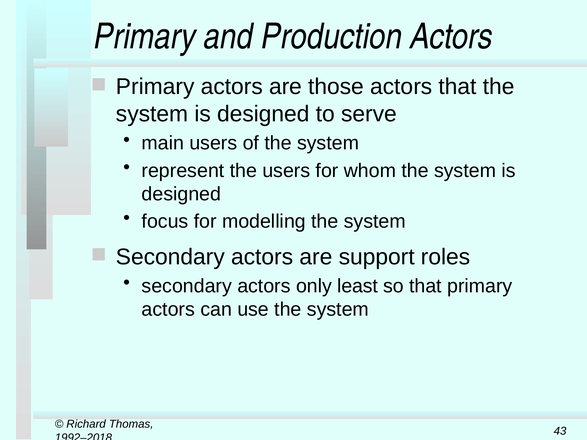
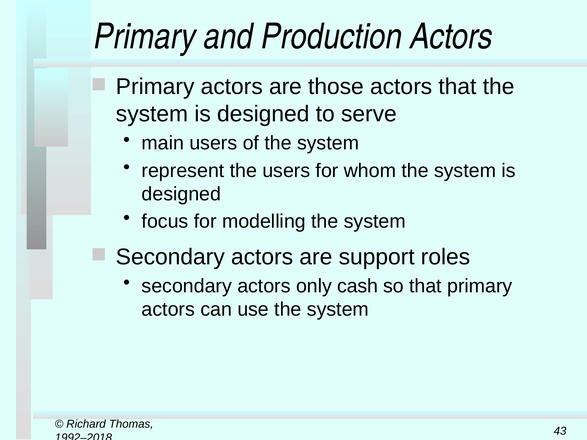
least: least -> cash
